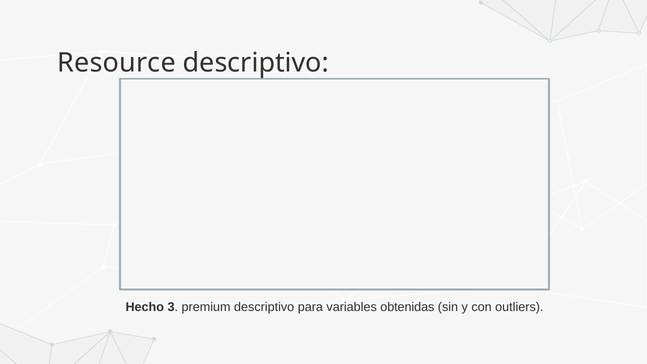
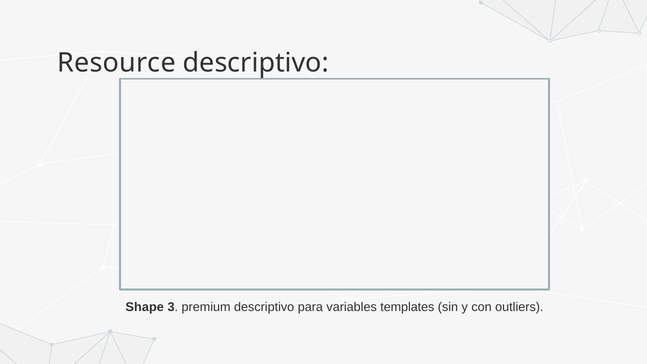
Hecho: Hecho -> Shape
obtenidas: obtenidas -> templates
